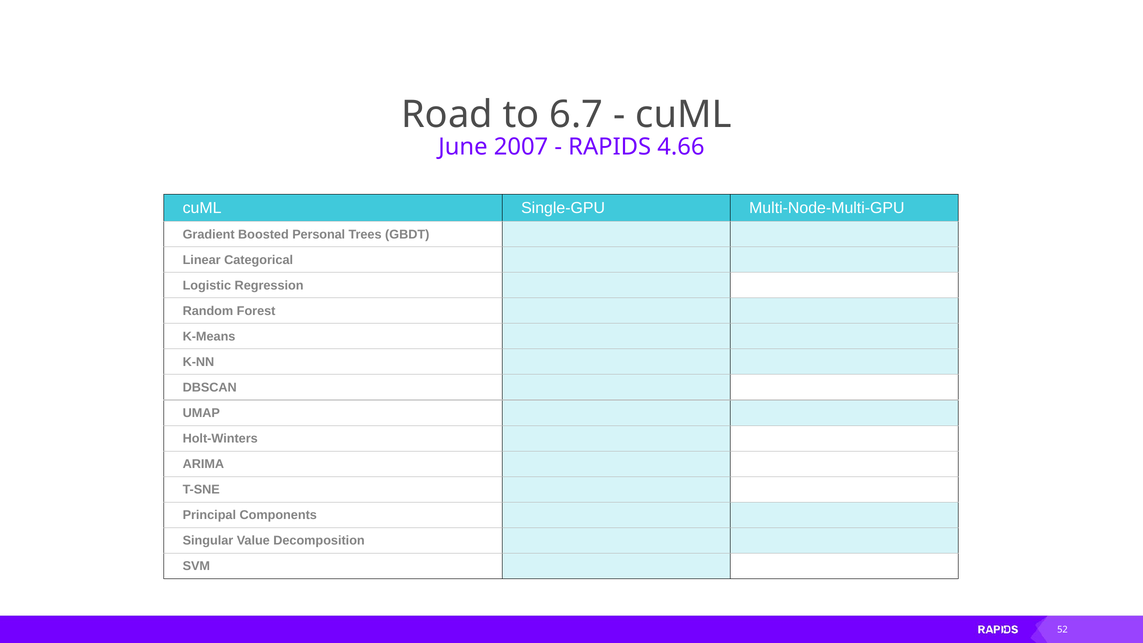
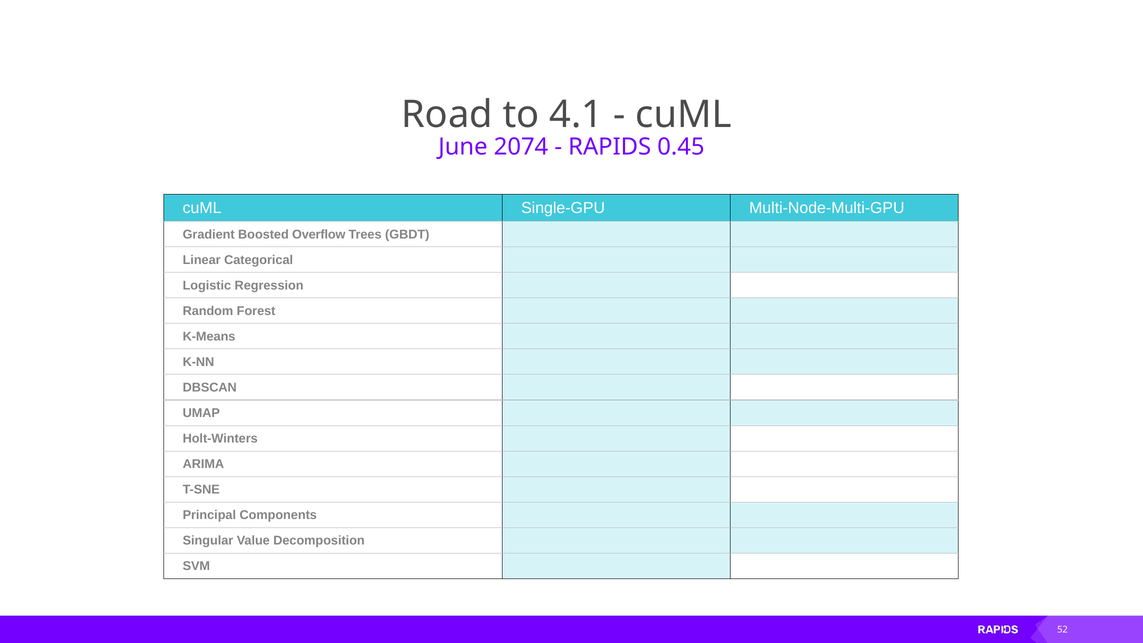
6.7: 6.7 -> 4.1
2007: 2007 -> 2074
4.66: 4.66 -> 0.45
Personal: Personal -> Overflow
